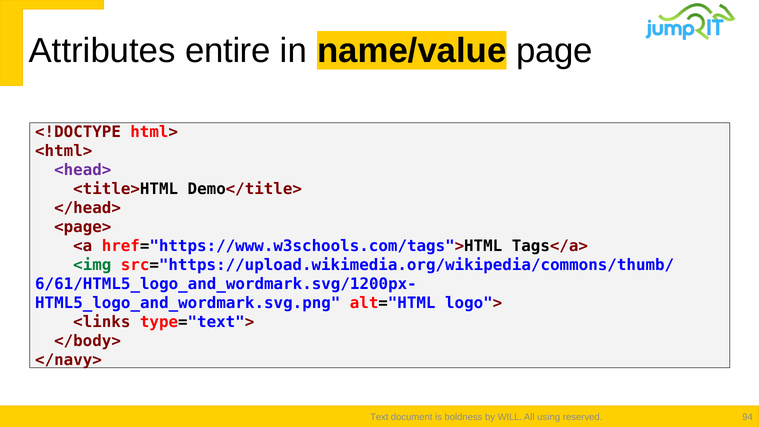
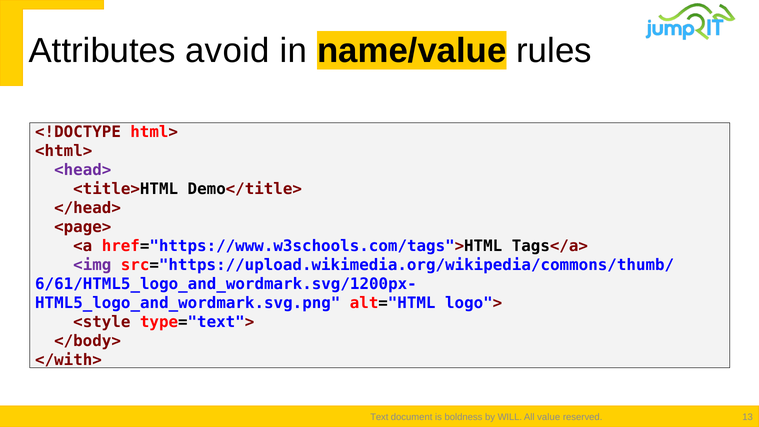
entire: entire -> avoid
page: page -> rules
<img colour: green -> purple
<links: <links -> <style
</navy>: </navy> -> </with>
using: using -> value
94: 94 -> 13
